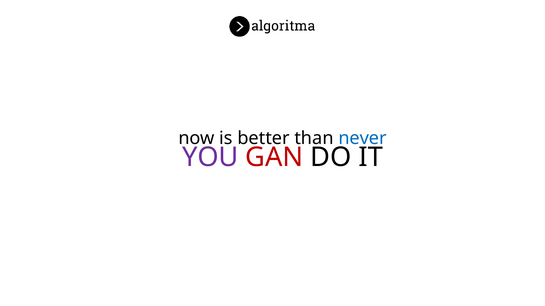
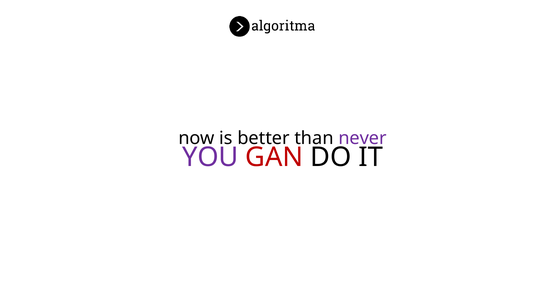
never colour: blue -> purple
